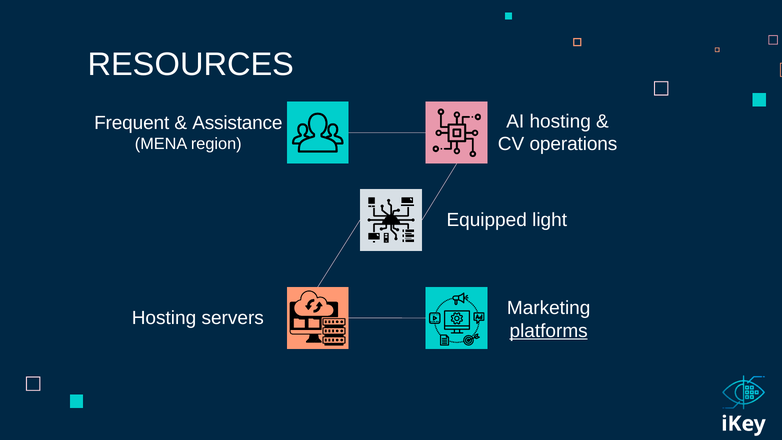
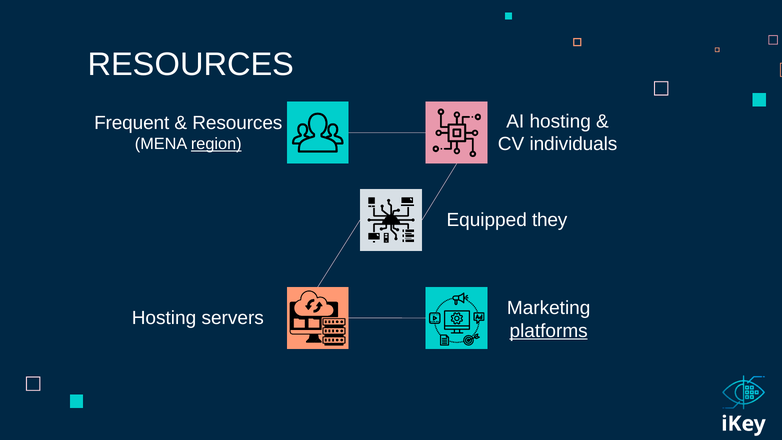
Assistance at (237, 123): Assistance -> Resources
operations: operations -> individuals
region underline: none -> present
light: light -> they
